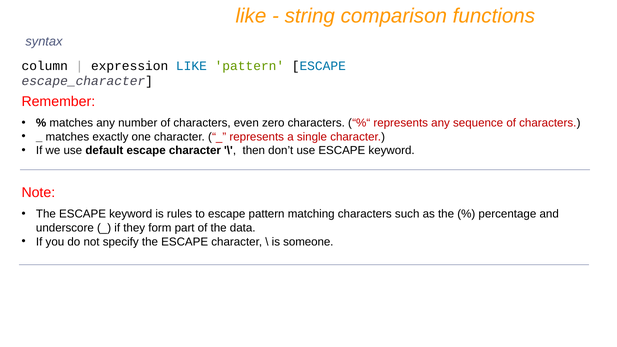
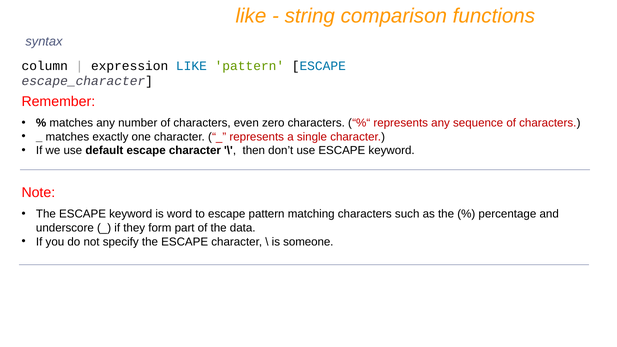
rules: rules -> word
